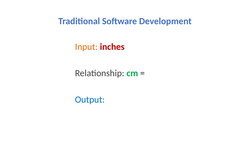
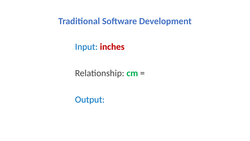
Input colour: orange -> blue
